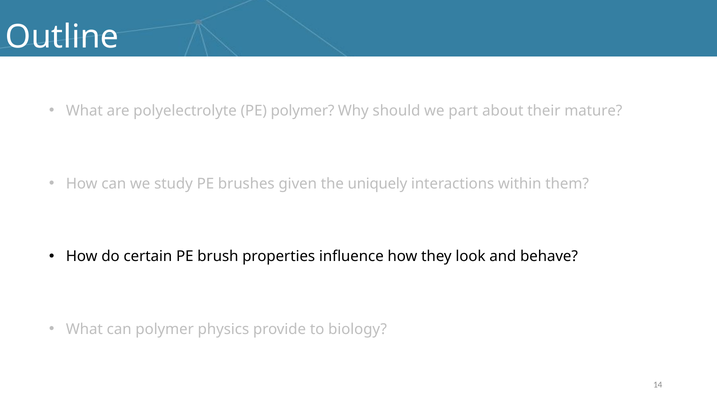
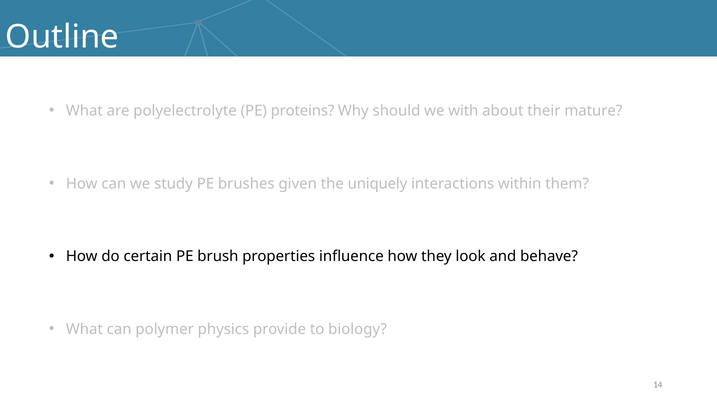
PE polymer: polymer -> proteins
part: part -> with
